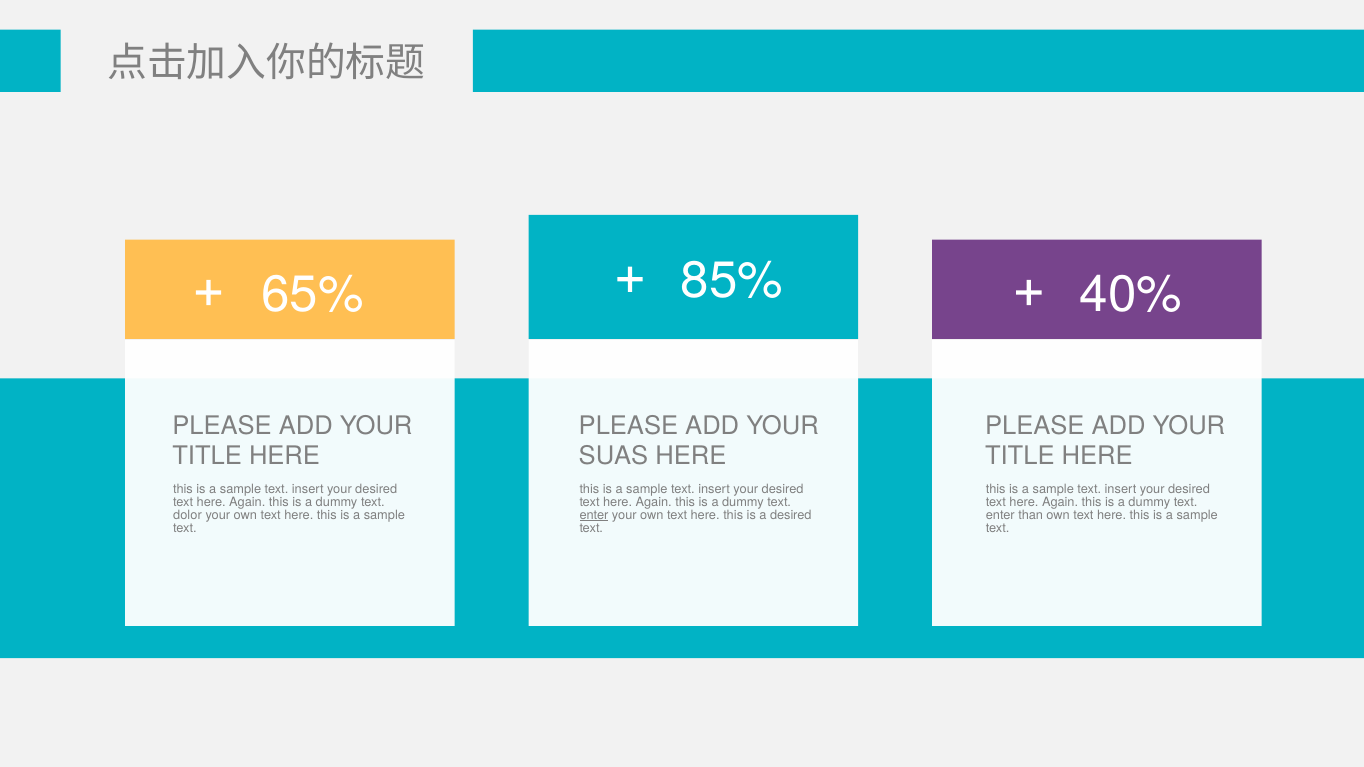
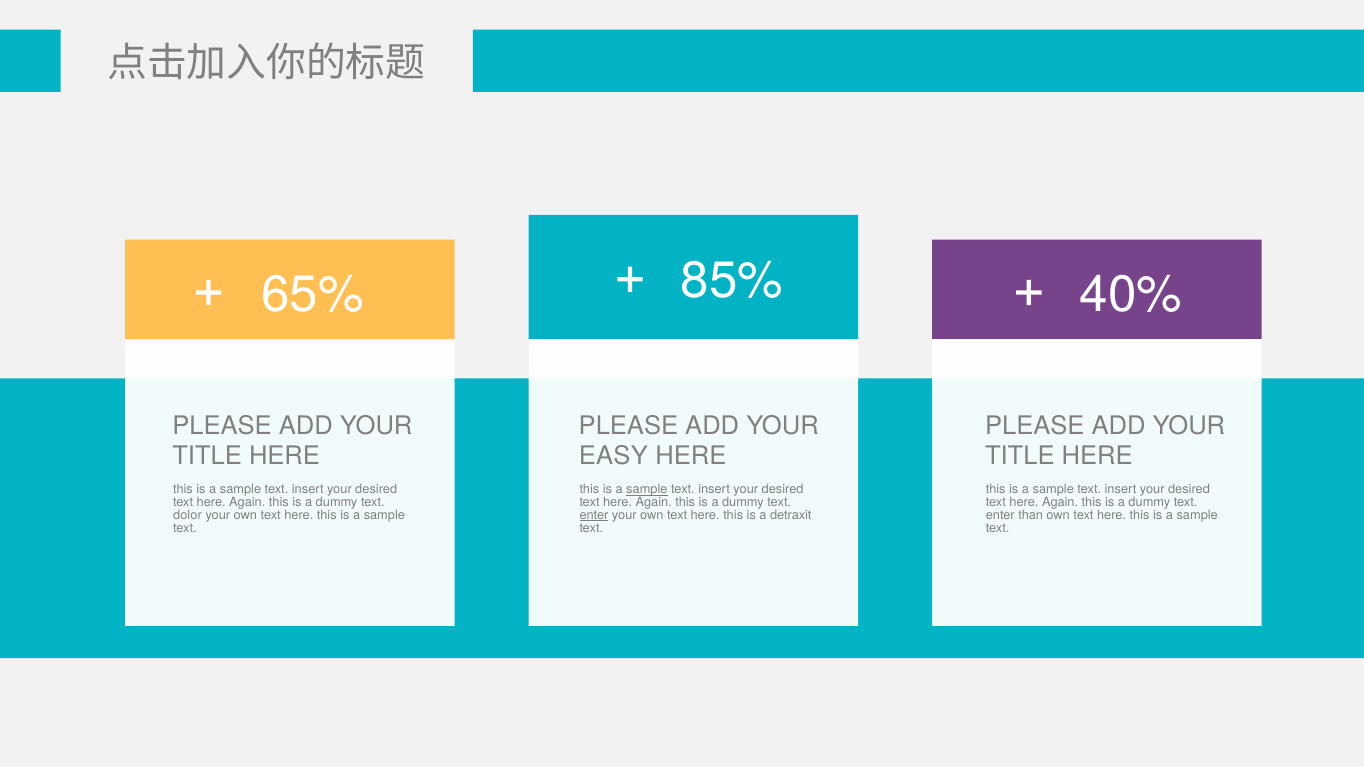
SUAS: SUAS -> EASY
sample at (647, 490) underline: none -> present
a desired: desired -> detraxit
